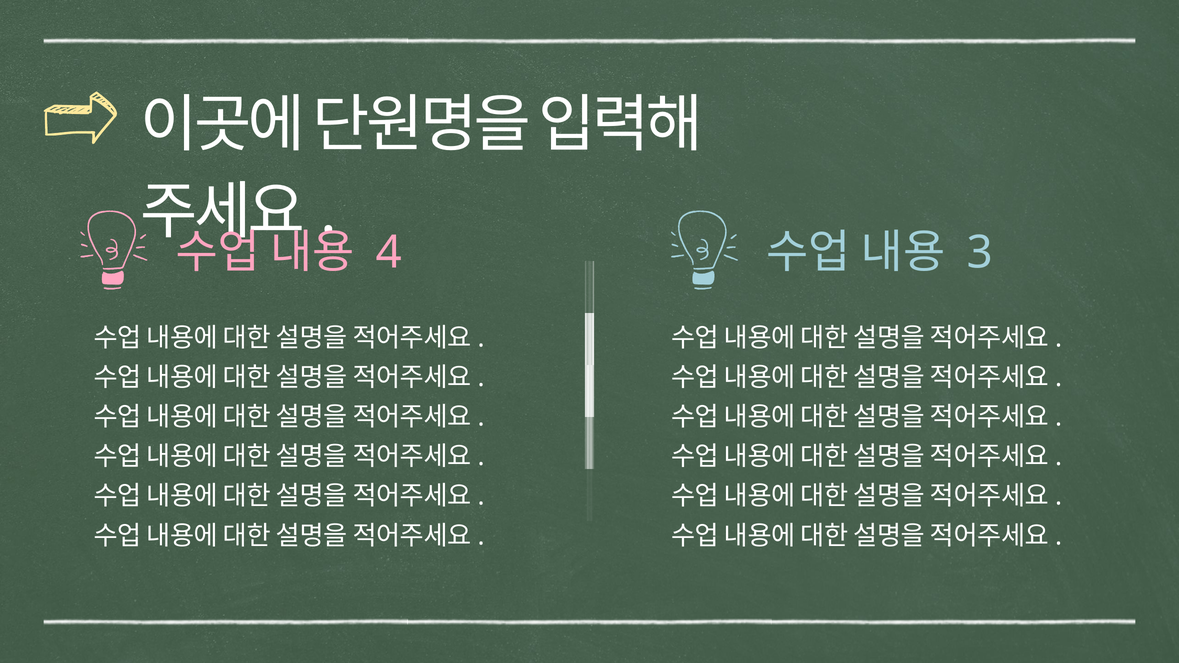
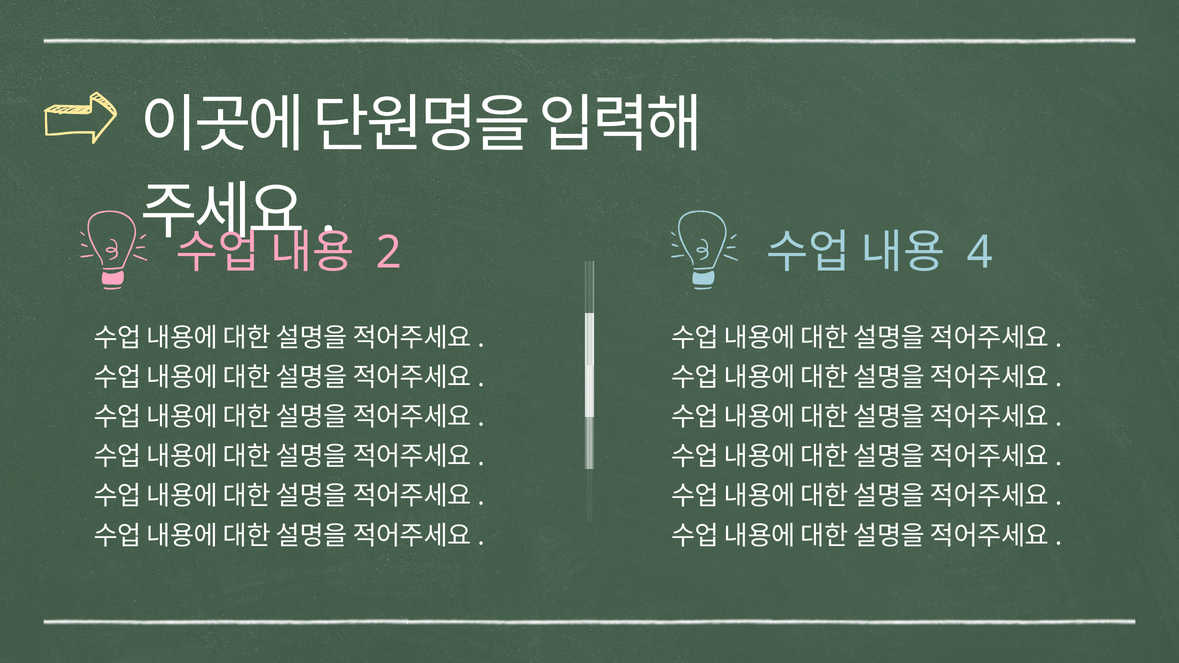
4: 4 -> 2
3: 3 -> 4
